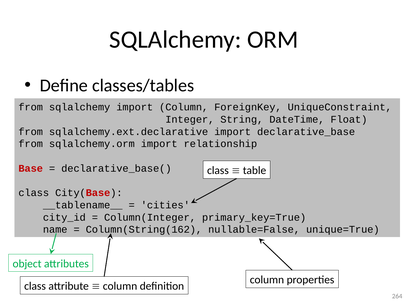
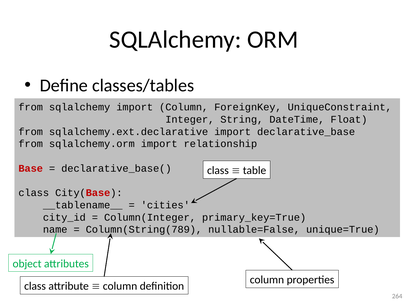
Column(String(162: Column(String(162 -> Column(String(789
